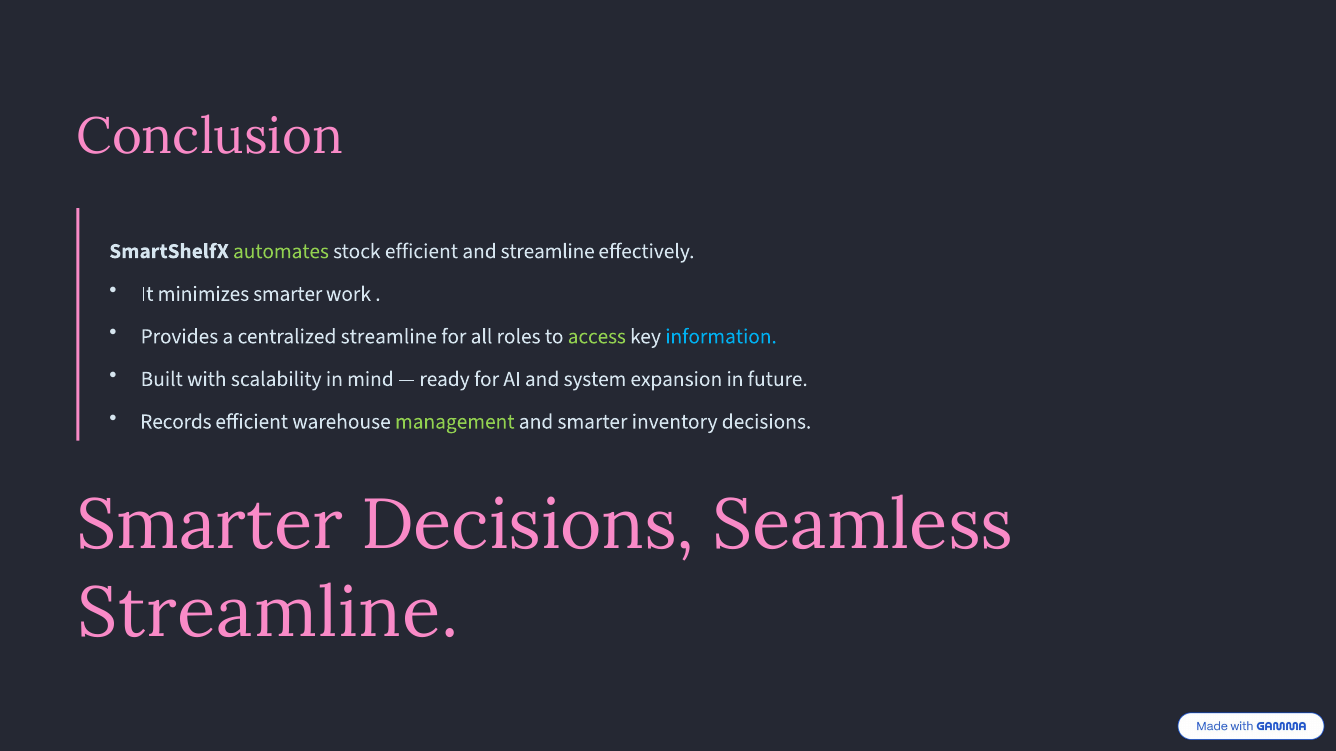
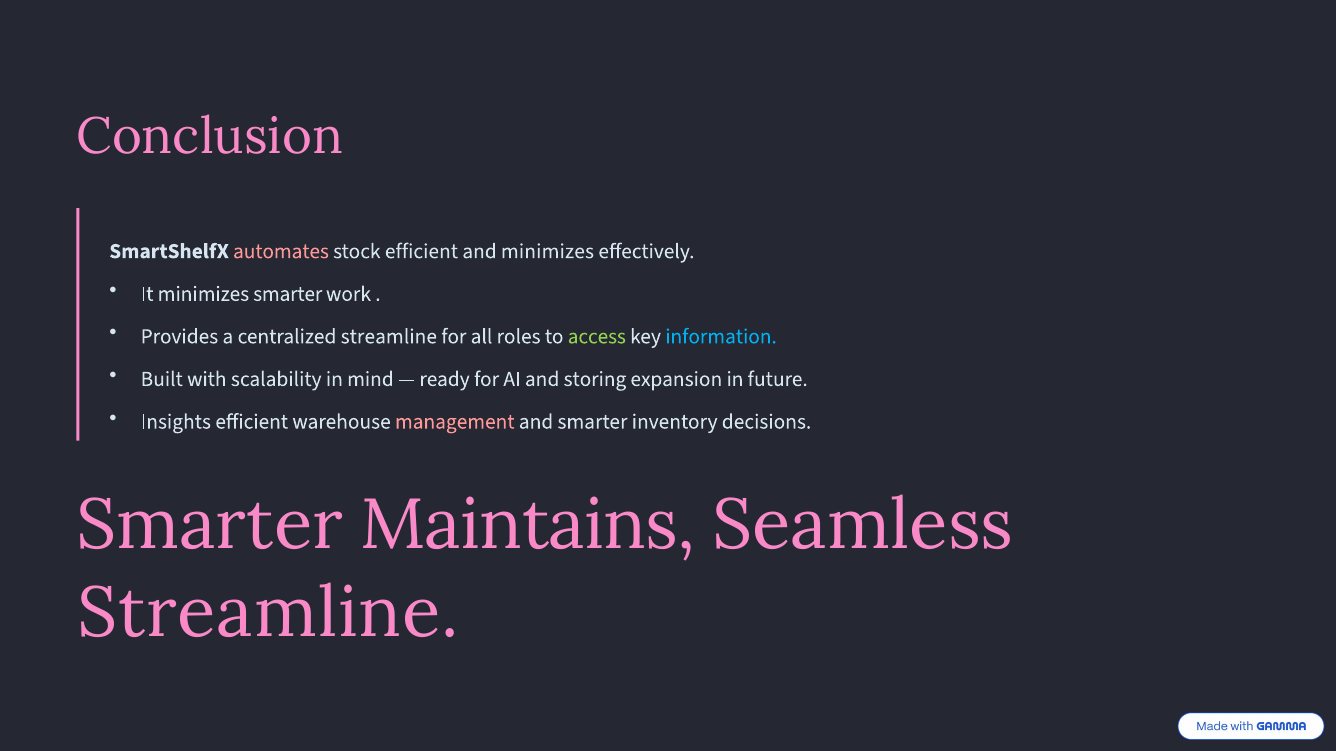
automates colour: light green -> pink
and streamline: streamline -> minimizes
system: system -> storing
Records: Records -> Insights
management colour: light green -> pink
Smarter Decisions: Decisions -> Maintains
